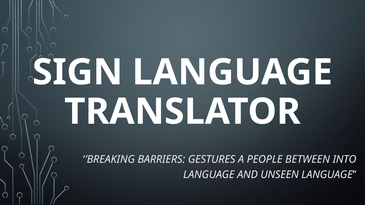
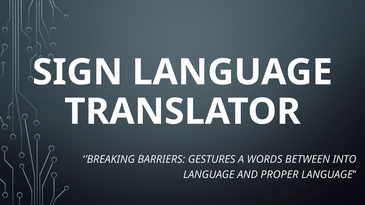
PEOPLE: PEOPLE -> WORDS
UNSEEN: UNSEEN -> PROPER
